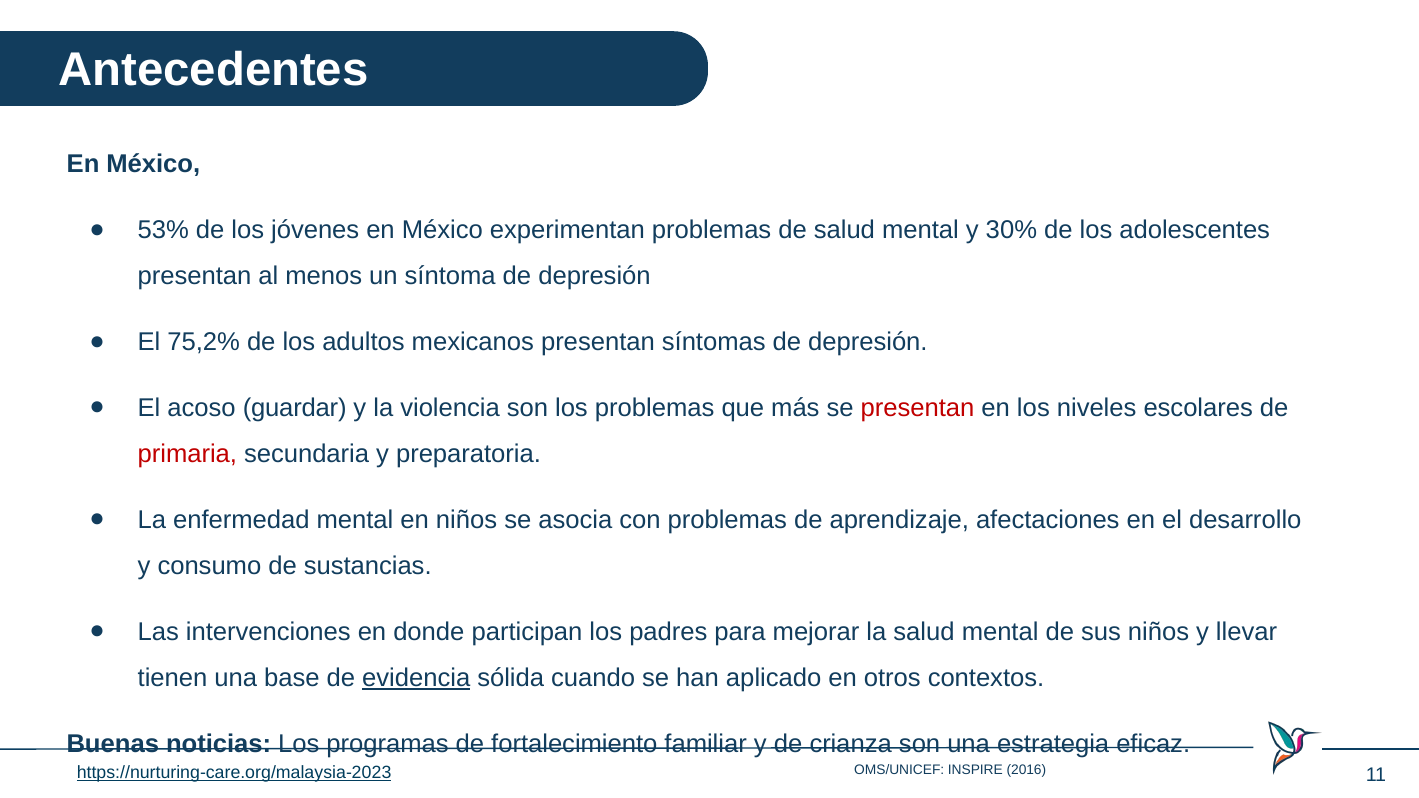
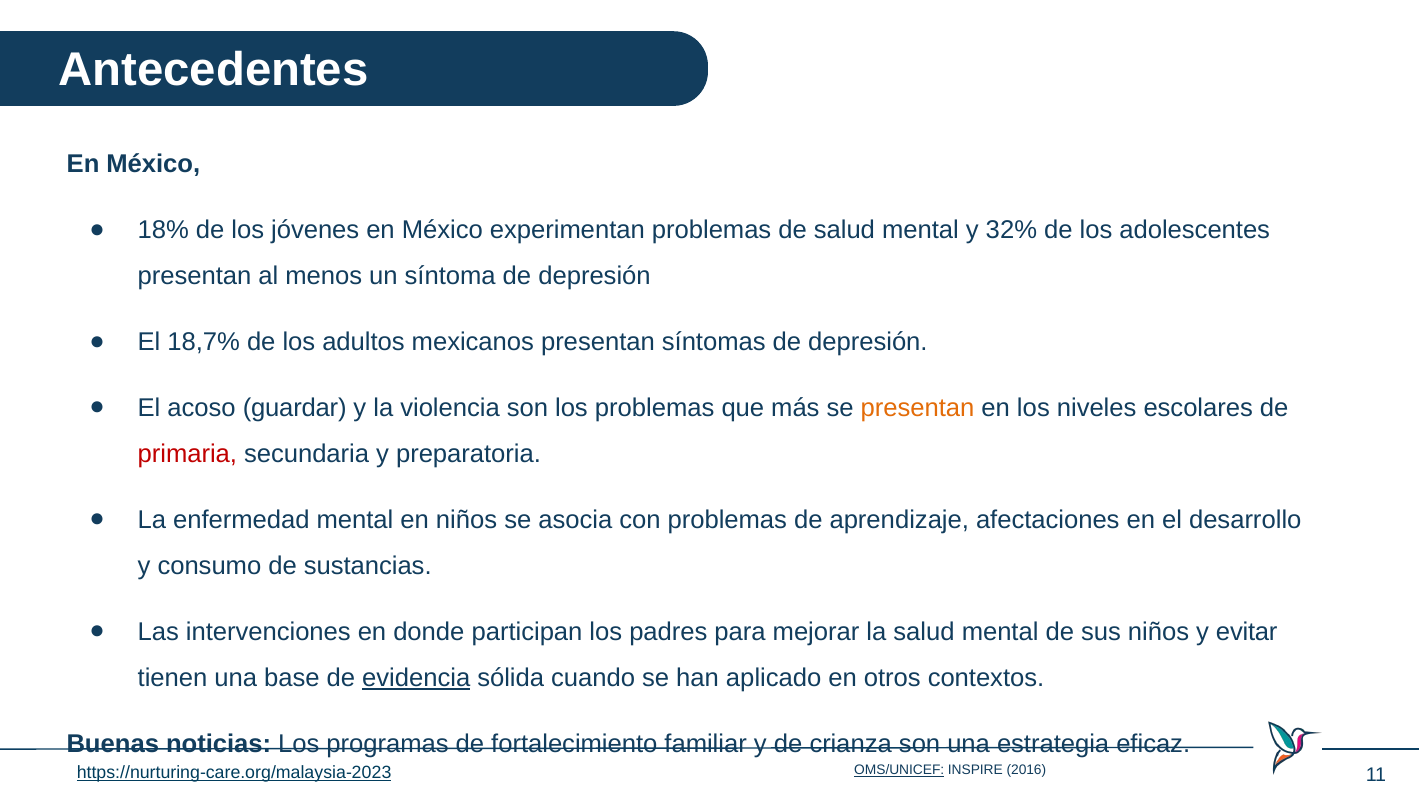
53%: 53% -> 18%
30%: 30% -> 32%
75,2%: 75,2% -> 18,7%
presentan at (918, 408) colour: red -> orange
llevar: llevar -> evitar
OMS/UNICEF underline: none -> present
